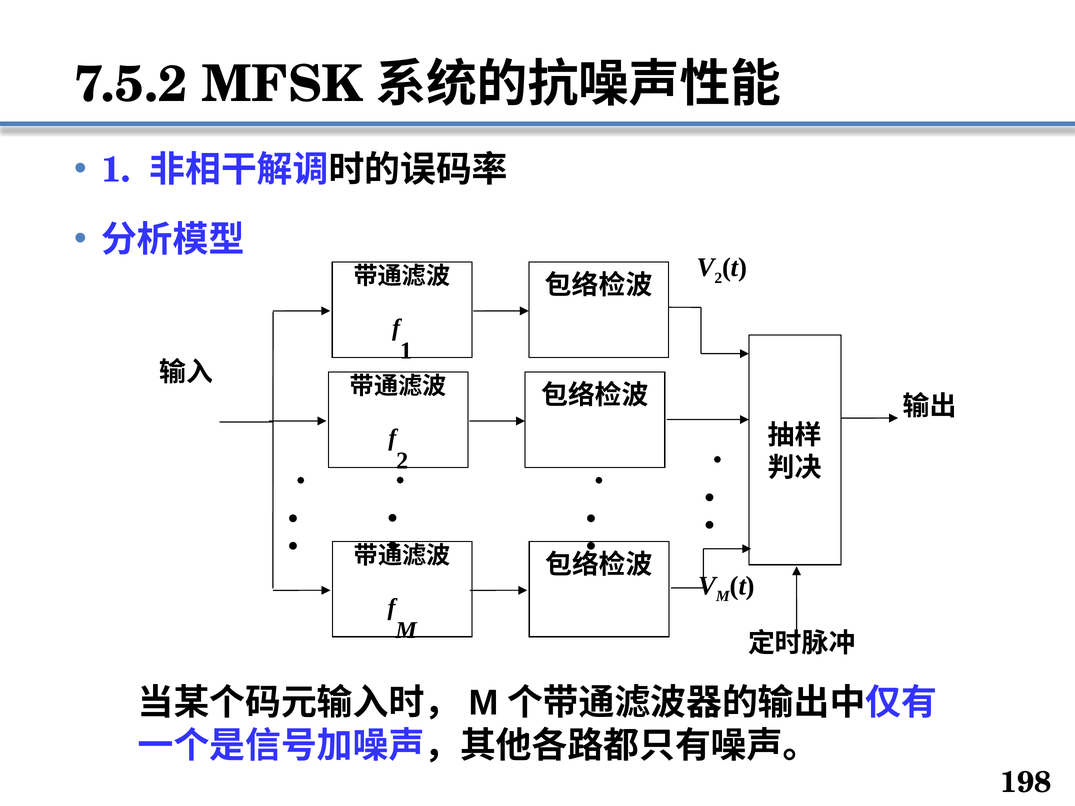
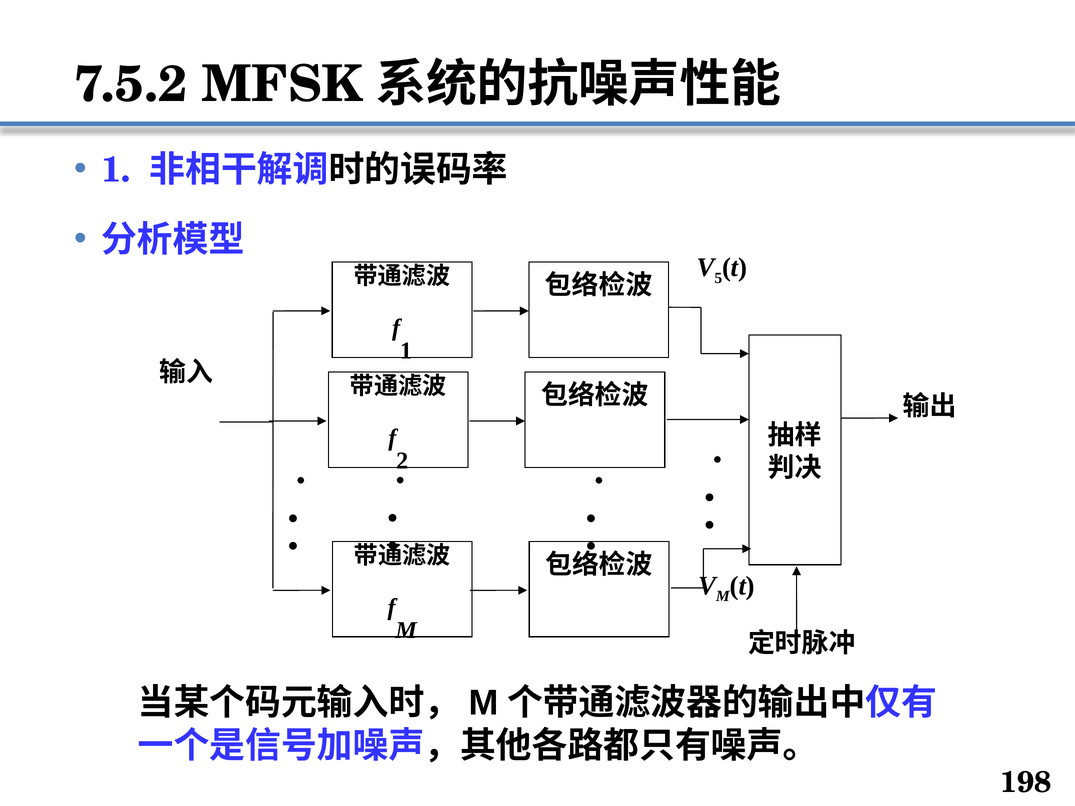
2 at (718, 278): 2 -> 5
